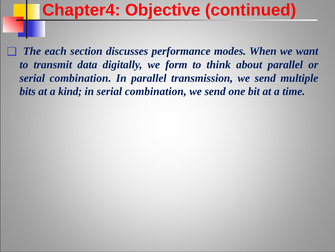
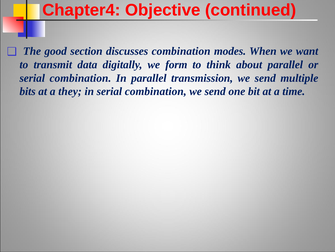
each: each -> good
discusses performance: performance -> combination
kind: kind -> they
